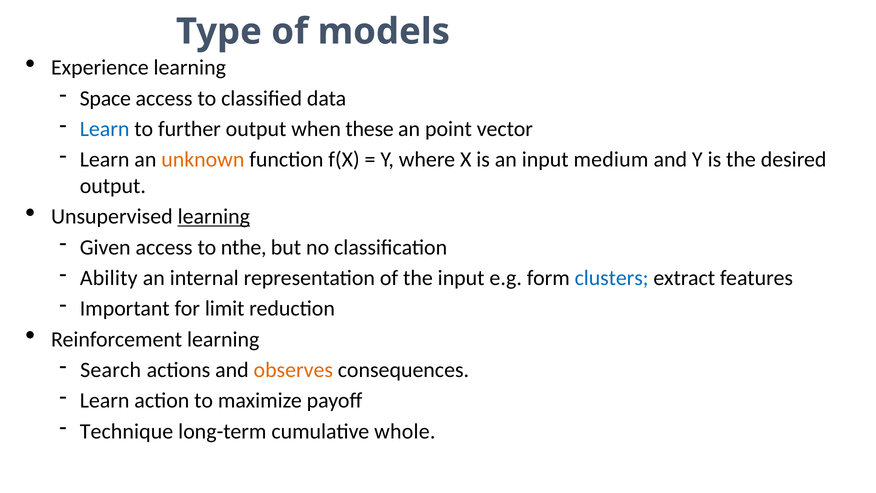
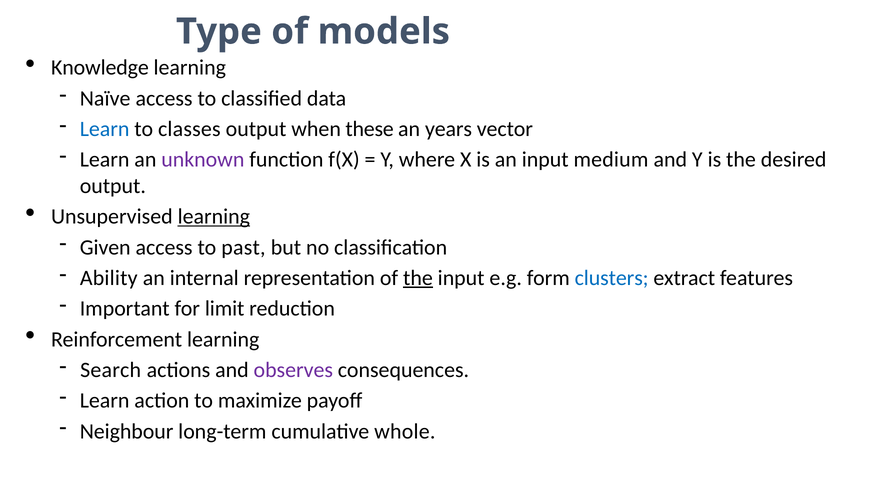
Experience: Experience -> Knowledge
Space: Space -> Naïve
further: further -> classes
point: point -> years
unknown colour: orange -> purple
nthe: nthe -> past
the at (418, 278) underline: none -> present
observes colour: orange -> purple
Technique: Technique -> Neighbour
